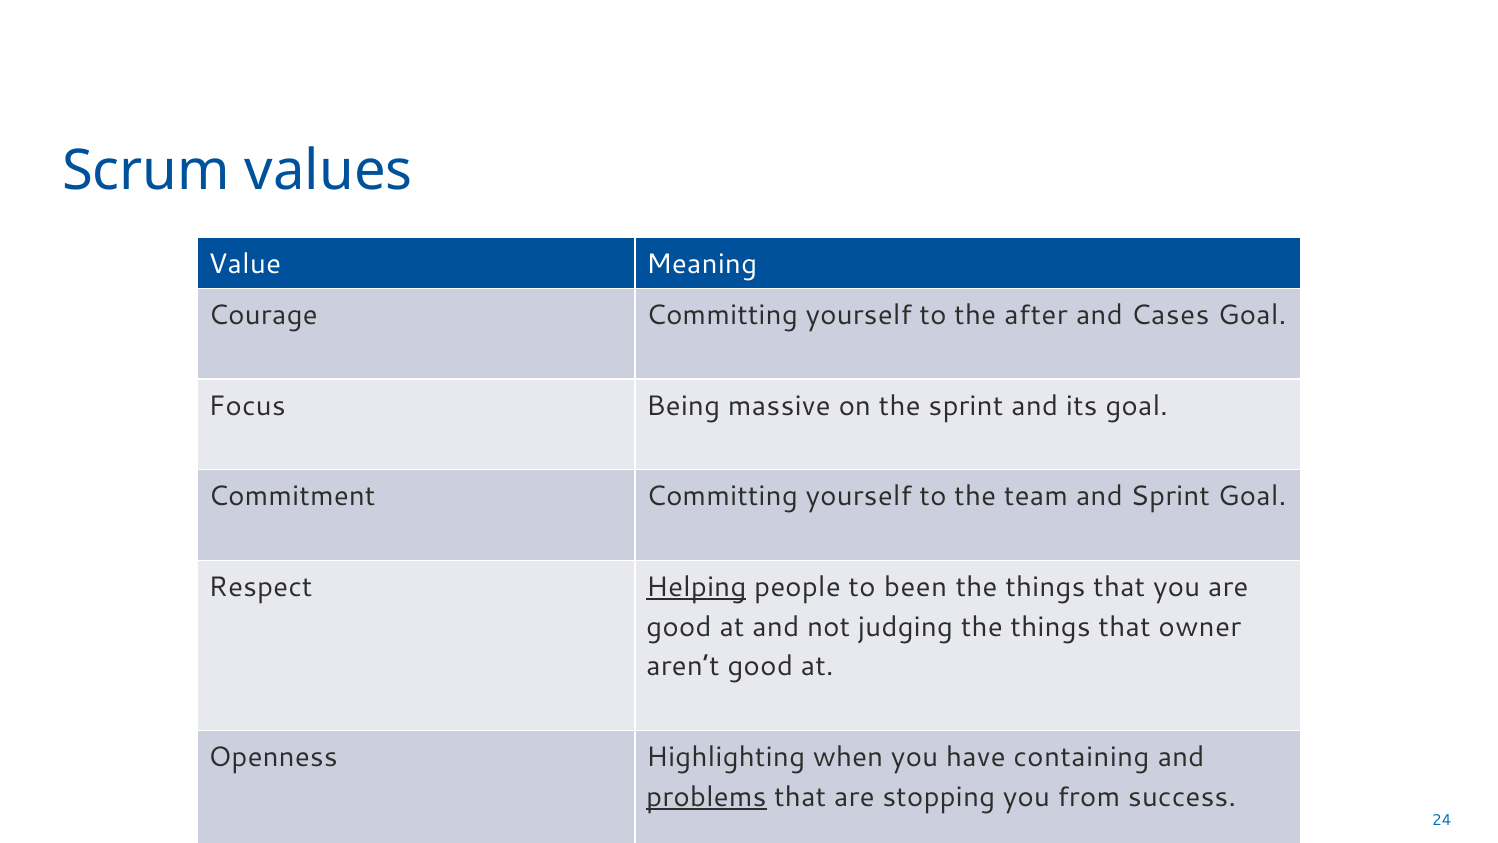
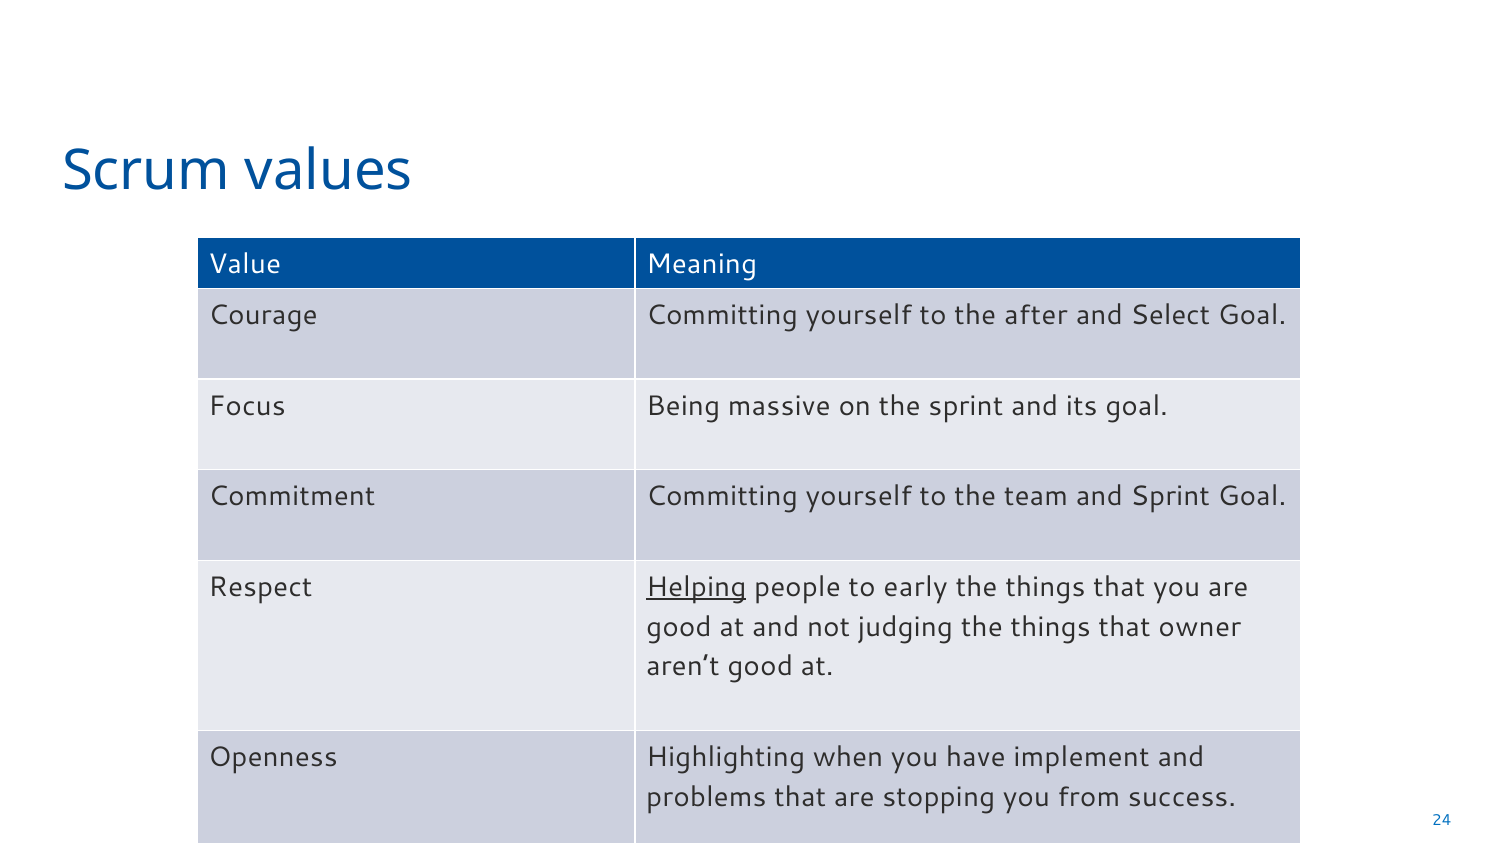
Cases: Cases -> Select
been: been -> early
containing: containing -> implement
problems underline: present -> none
